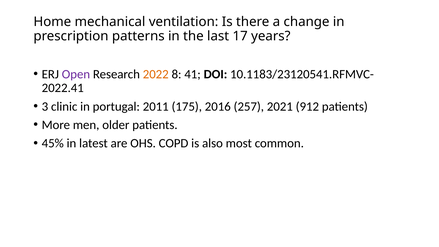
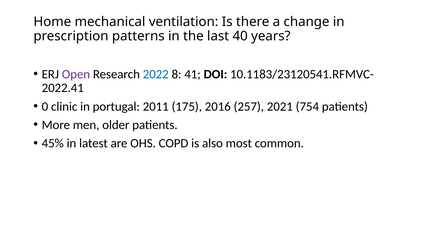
17: 17 -> 40
2022 colour: orange -> blue
3: 3 -> 0
912: 912 -> 754
